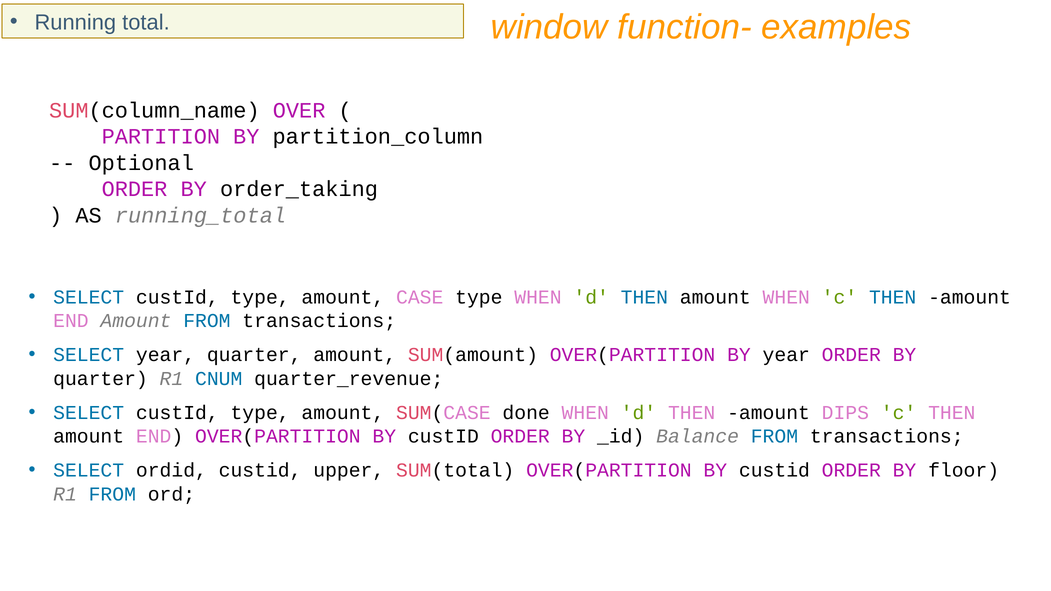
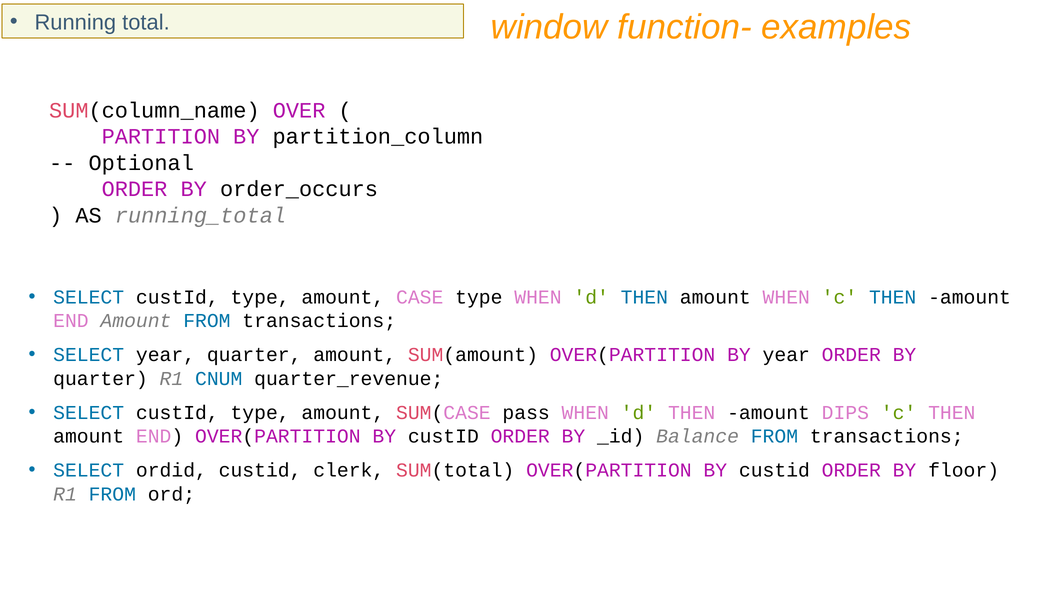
order_taking: order_taking -> order_occurs
done: done -> pass
upper: upper -> clerk
